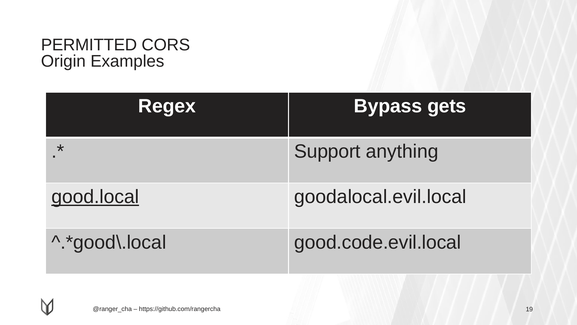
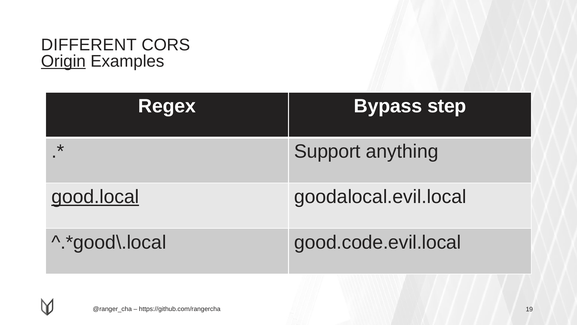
PERMITTED: PERMITTED -> DIFFERENT
Origin underline: none -> present
gets: gets -> step
